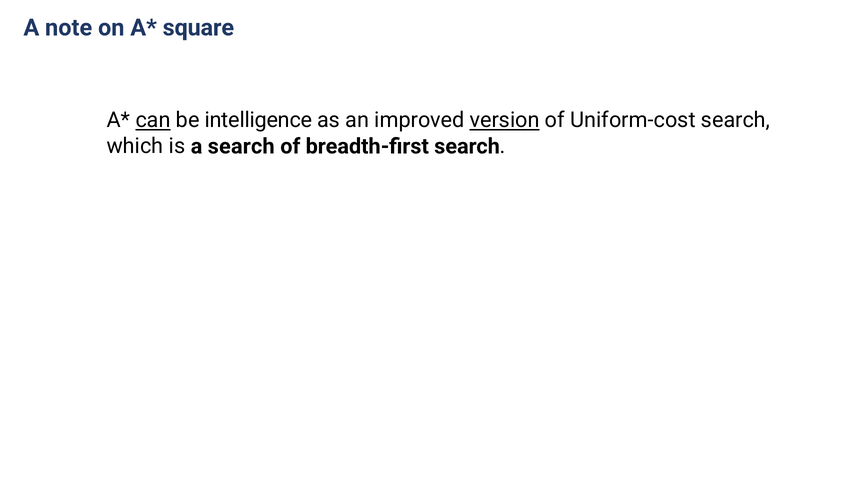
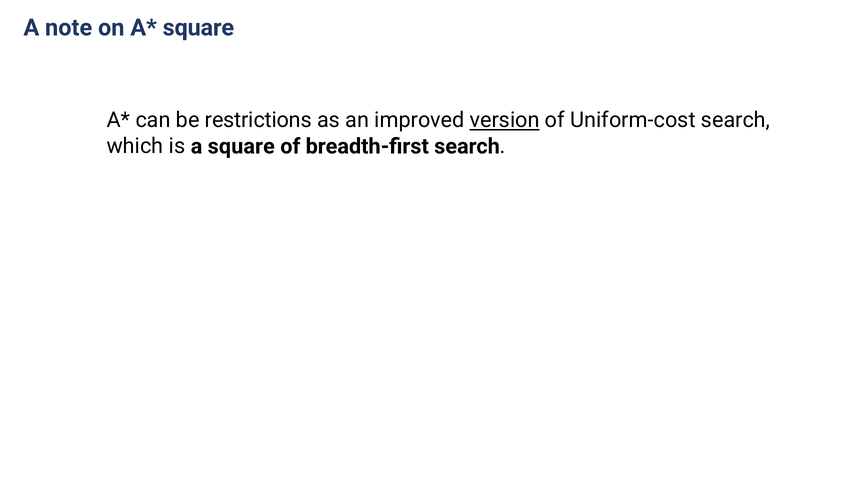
can underline: present -> none
intelligence: intelligence -> restrictions
a search: search -> square
